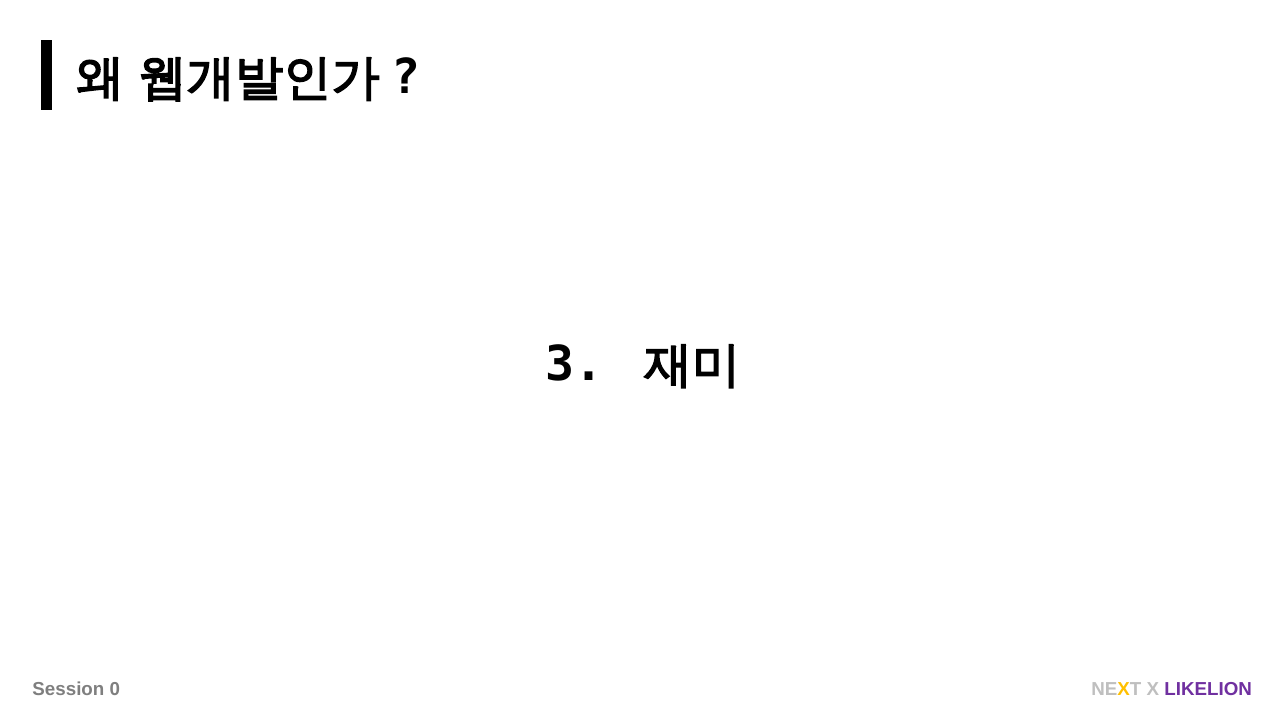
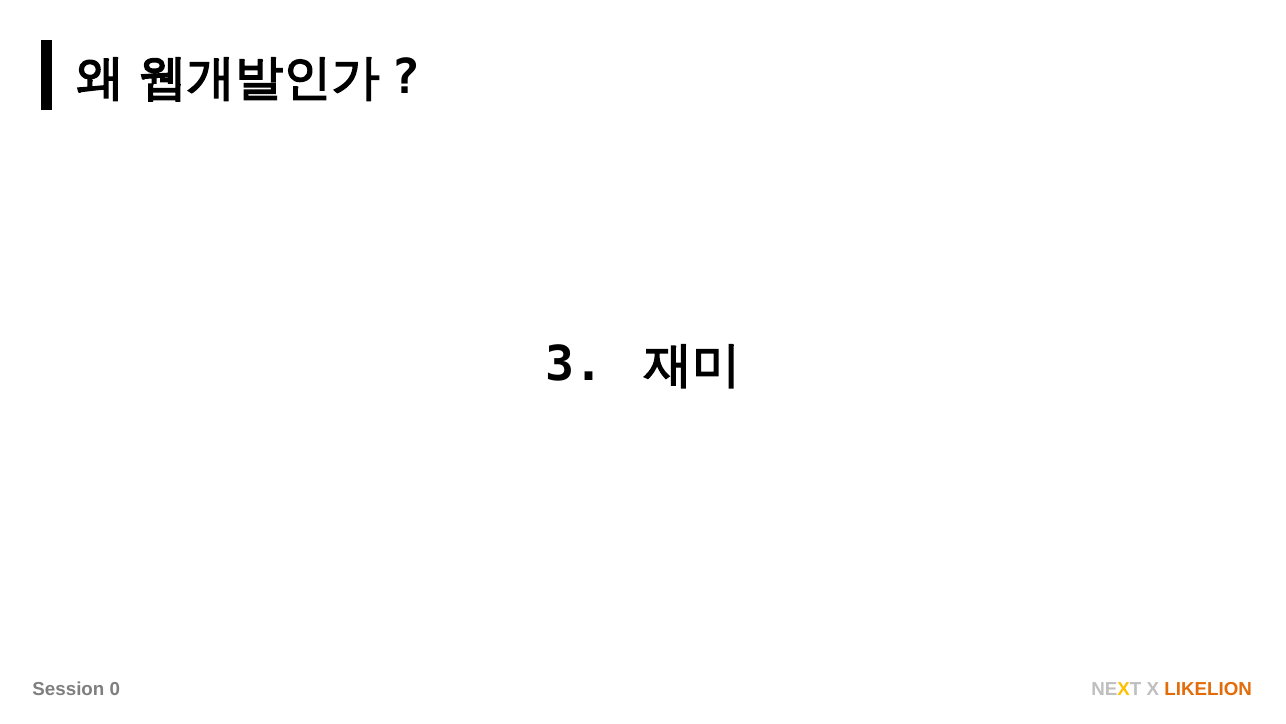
LIKELION colour: purple -> orange
